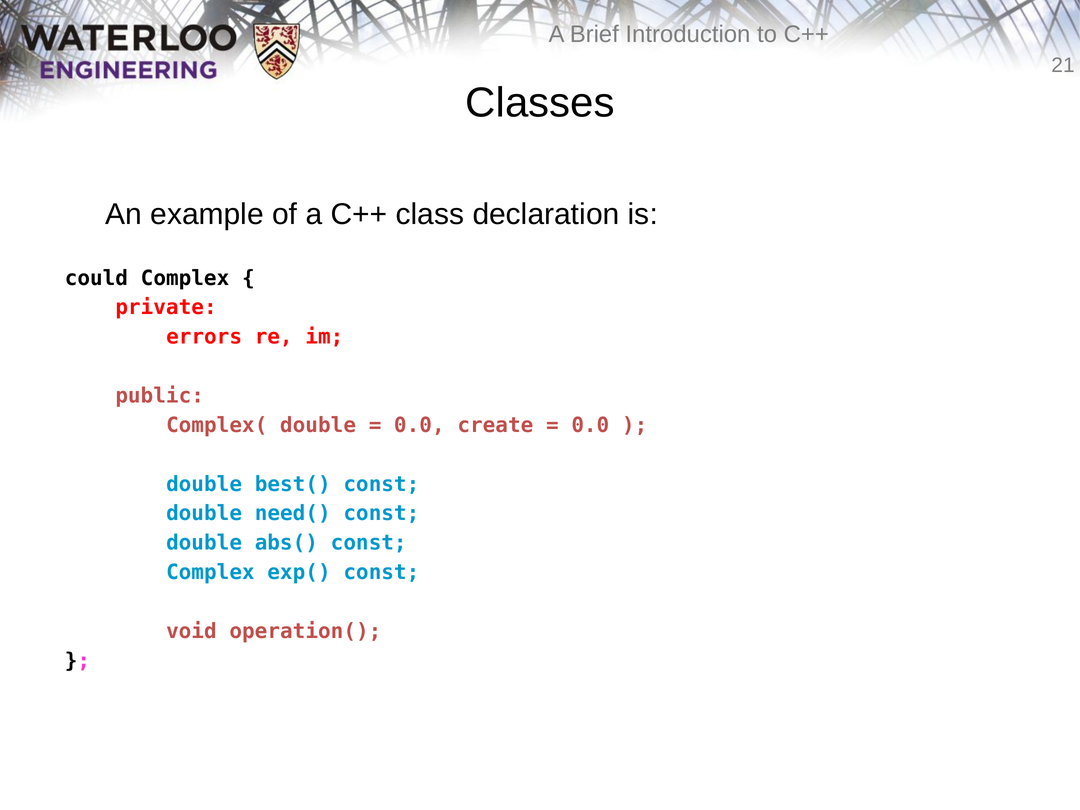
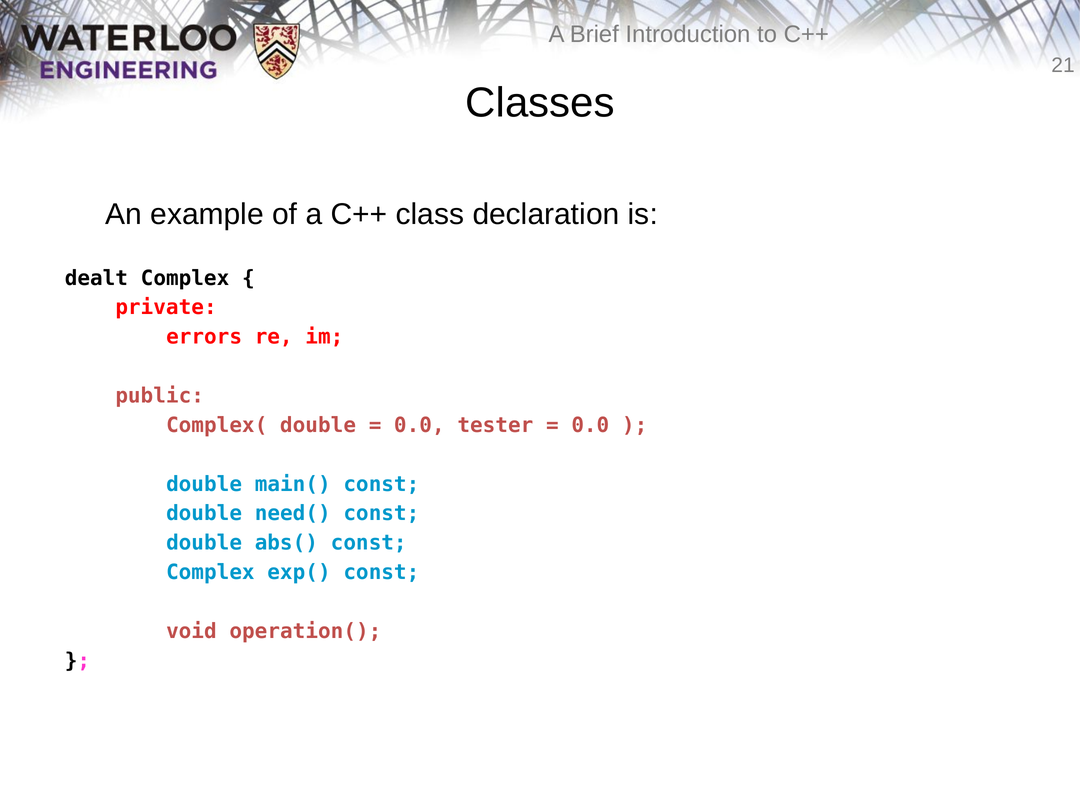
could: could -> dealt
create: create -> tester
best(: best( -> main(
